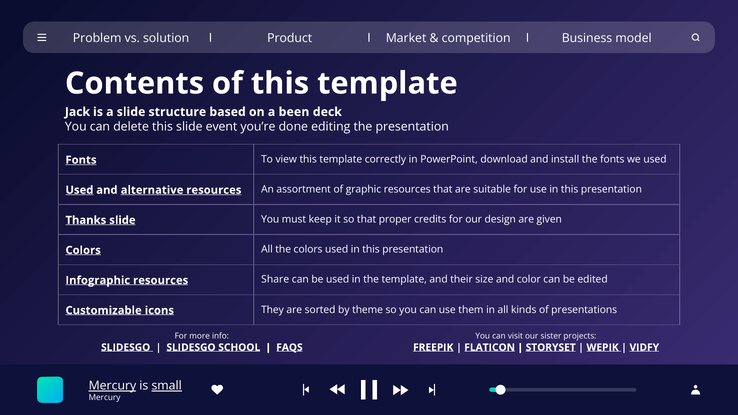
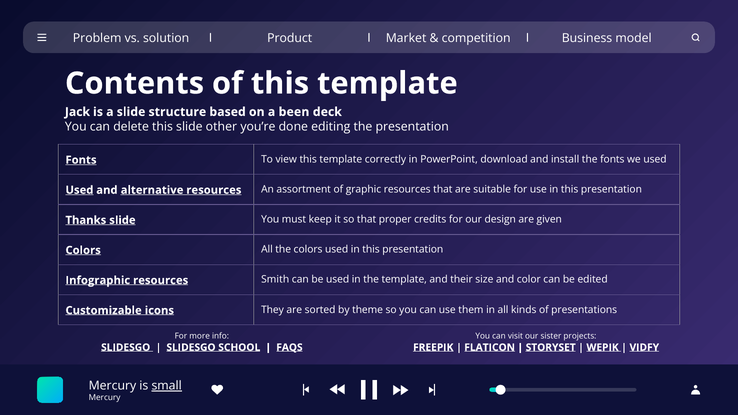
event: event -> other
Share: Share -> Smith
Mercury at (112, 386) underline: present -> none
